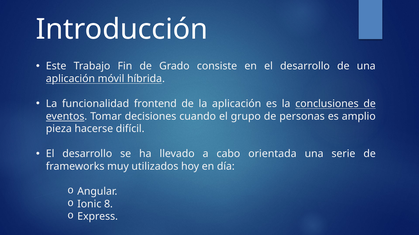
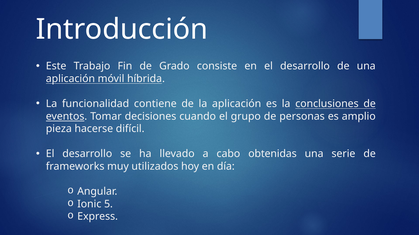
frontend: frontend -> contiene
orientada: orientada -> obtenidas
8: 8 -> 5
